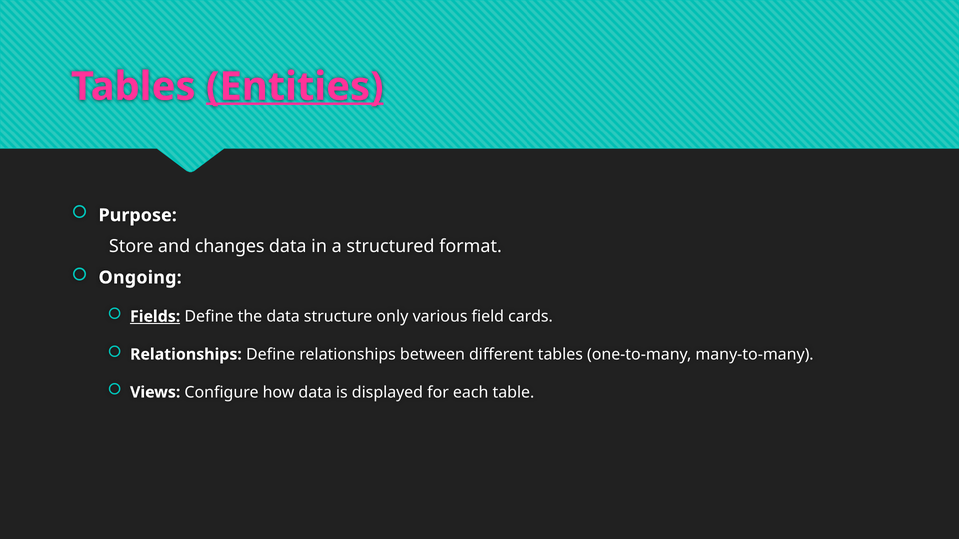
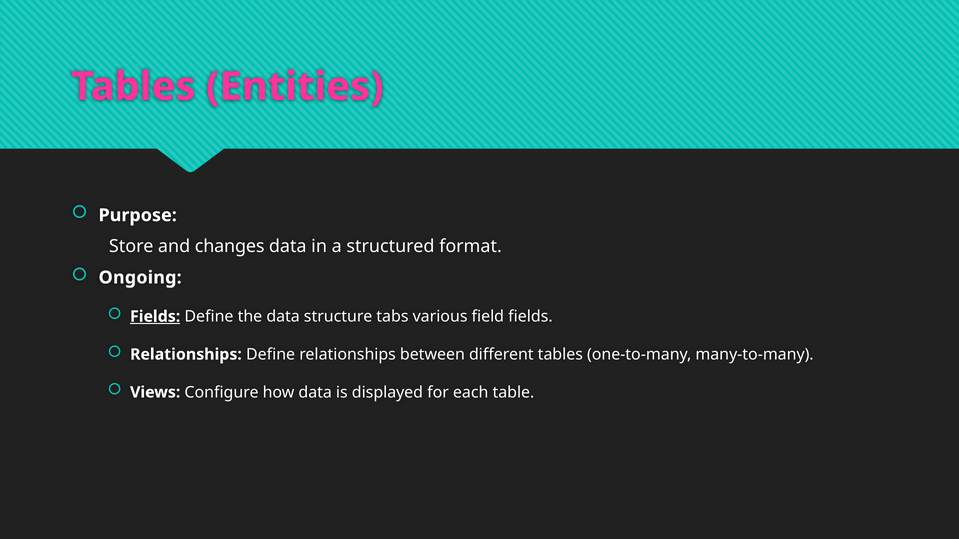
Entities underline: present -> none
only: only -> tabs
field cards: cards -> fields
